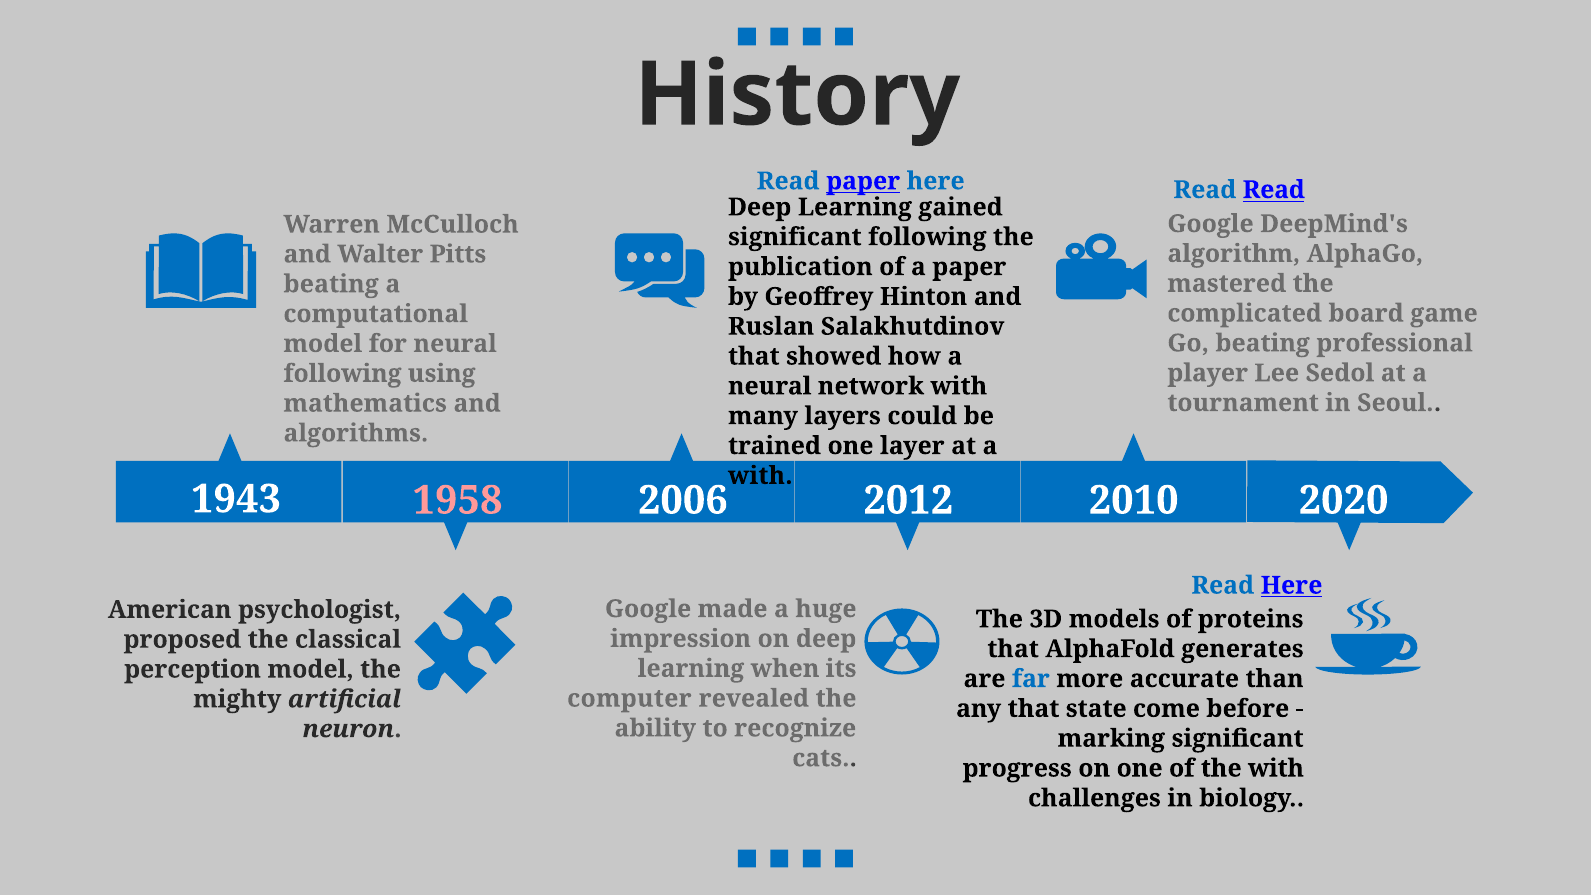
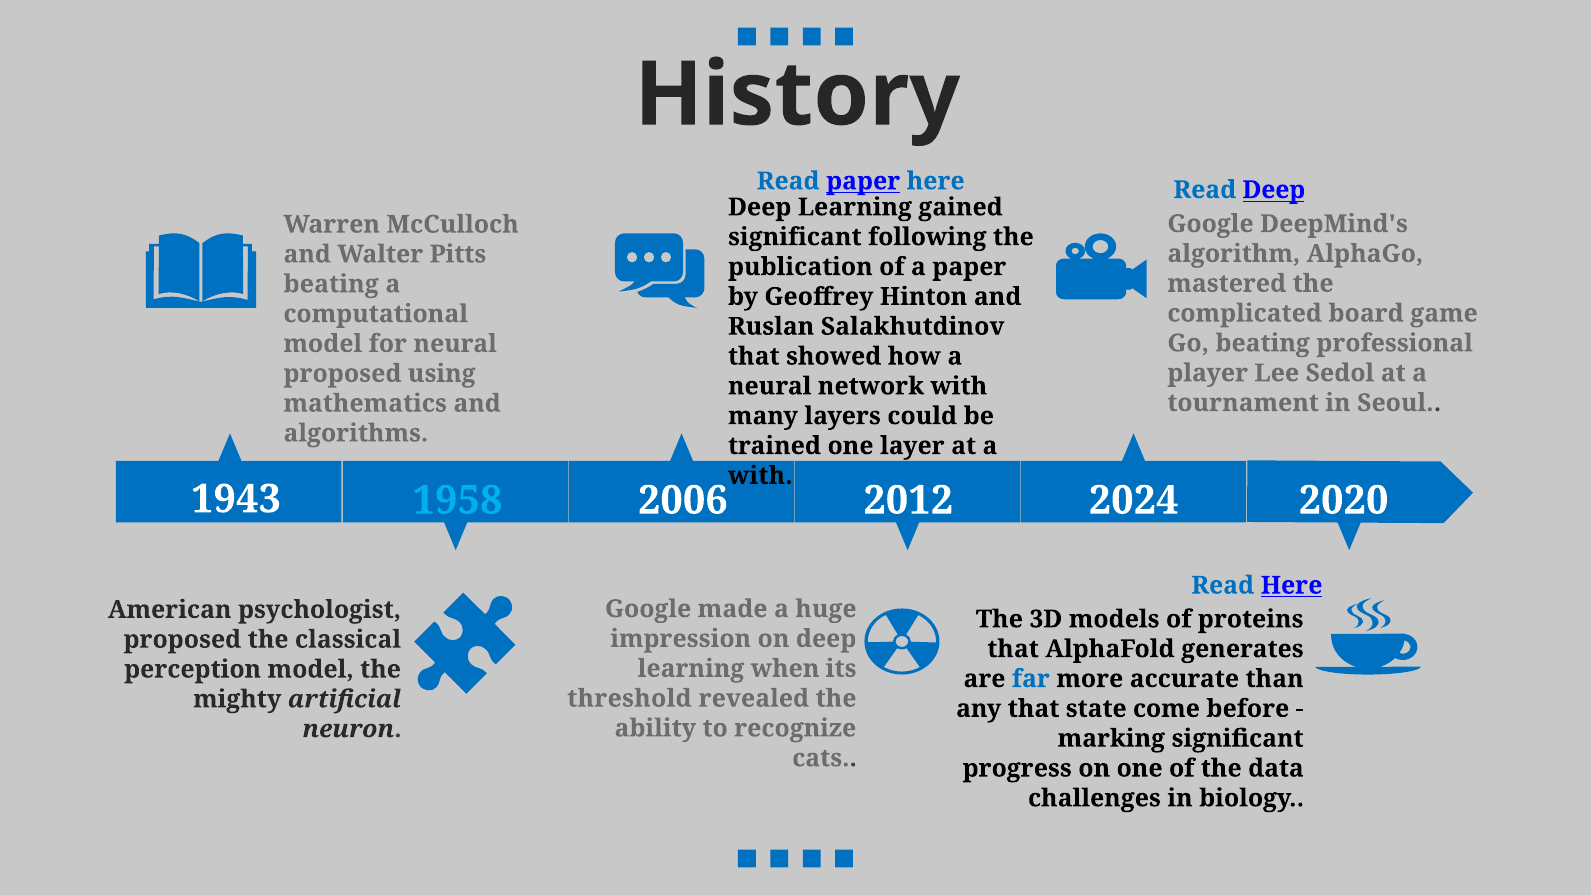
Read Read: Read -> Deep
following at (343, 374): following -> proposed
1958 colour: pink -> light blue
2010: 2010 -> 2024
computer: computer -> threshold
the with: with -> data
